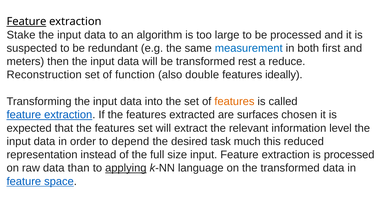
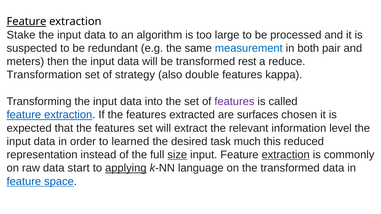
first: first -> pair
Reconstruction: Reconstruction -> Transformation
function: function -> strategy
ideally: ideally -> kappa
features at (234, 102) colour: orange -> purple
depend: depend -> learned
size underline: none -> present
extraction at (286, 155) underline: none -> present
is processed: processed -> commonly
than: than -> start
